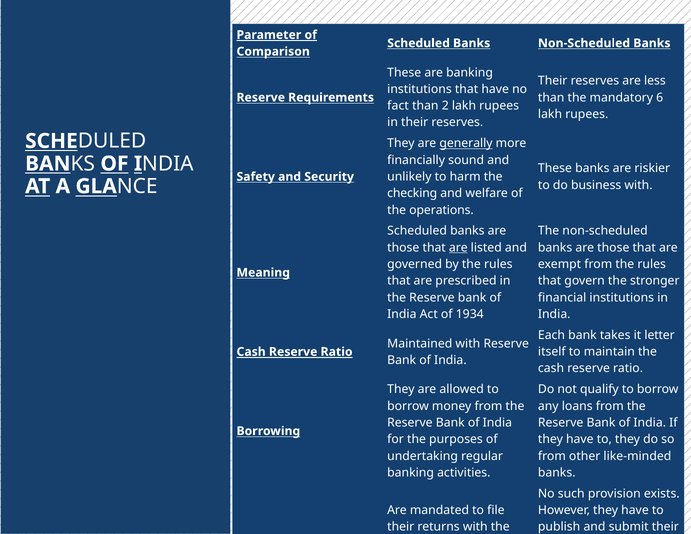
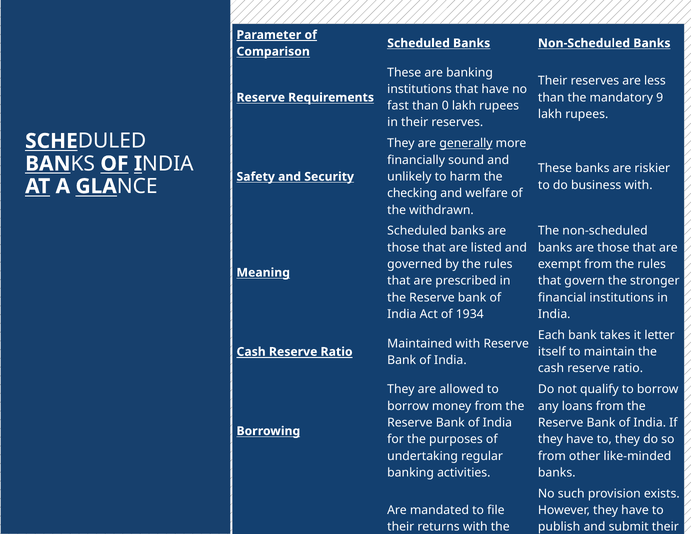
6: 6 -> 9
fact: fact -> fast
2: 2 -> 0
operations: operations -> withdrawn
are at (458, 248) underline: present -> none
